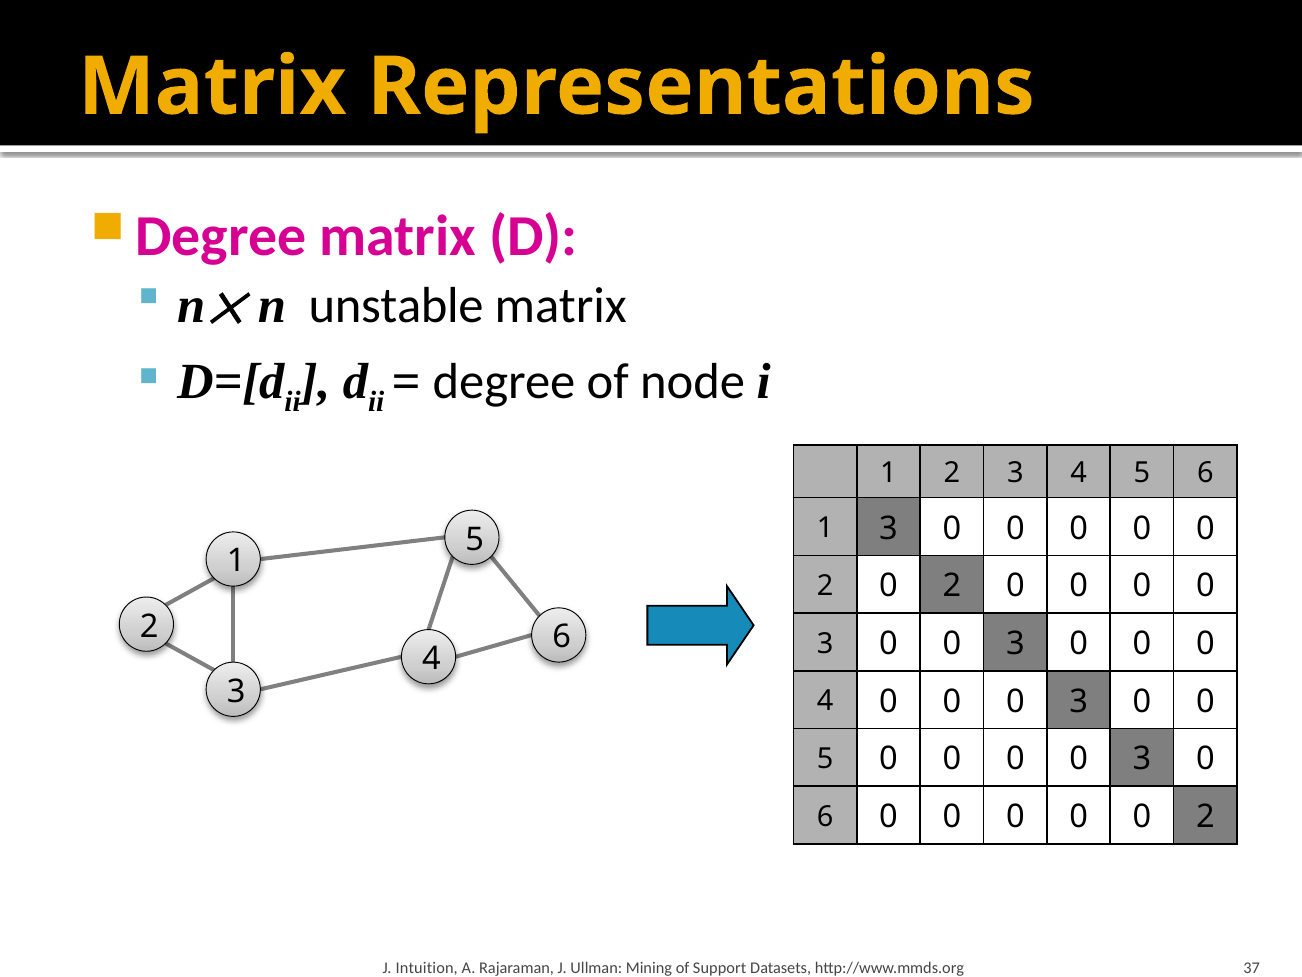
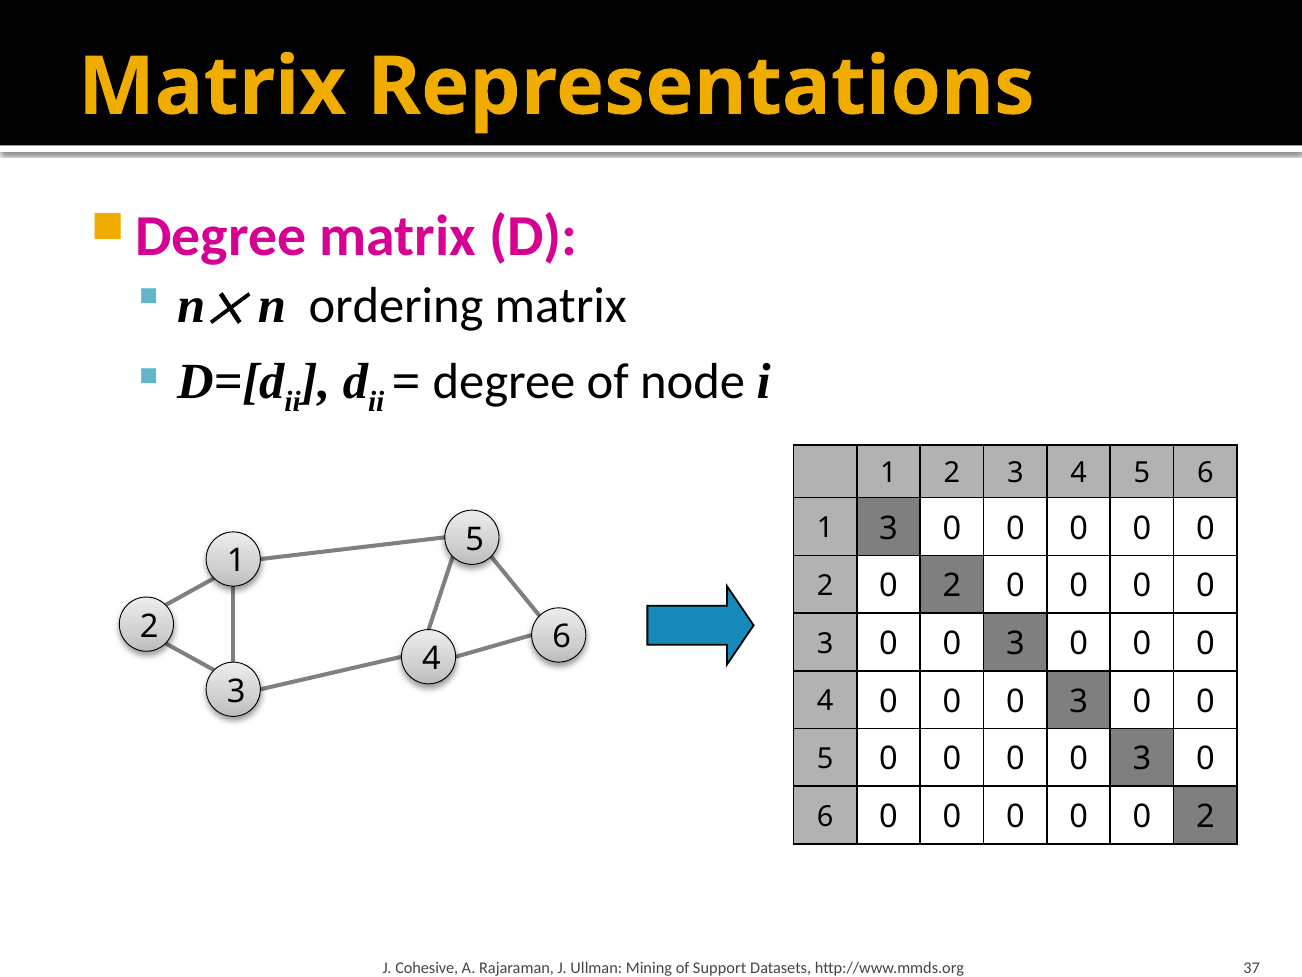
unstable: unstable -> ordering
Intuition: Intuition -> Cohesive
